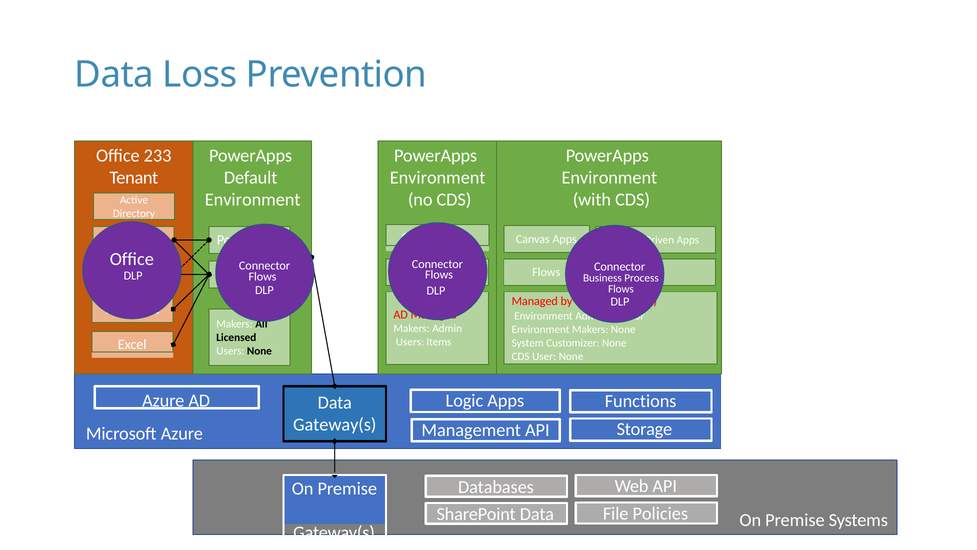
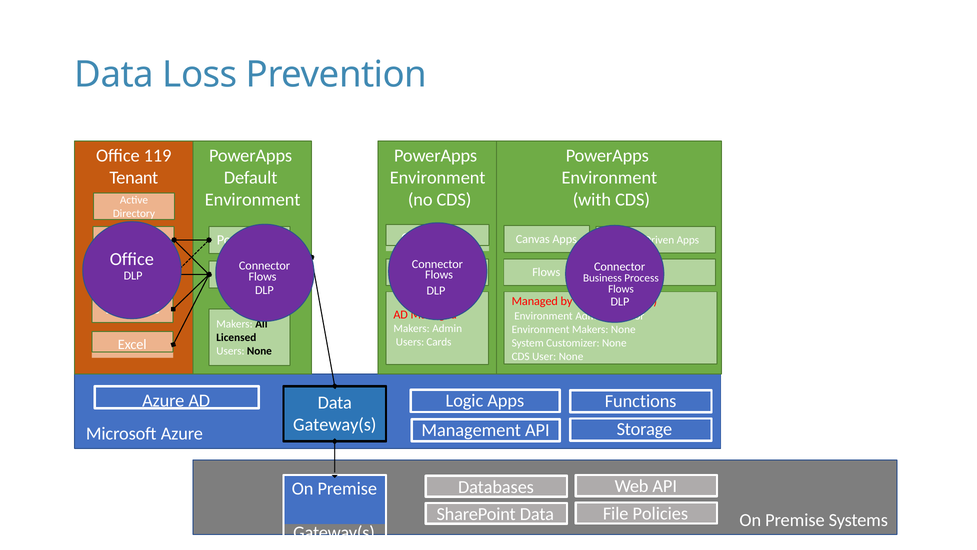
233: 233 -> 119
Items: Items -> Cards
